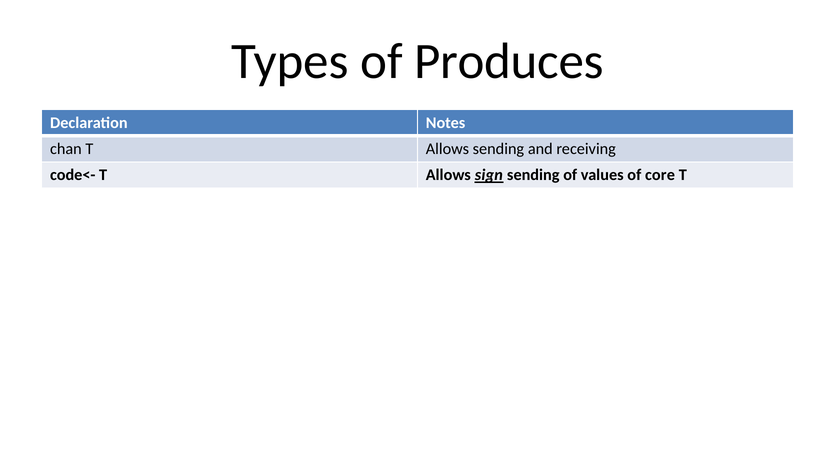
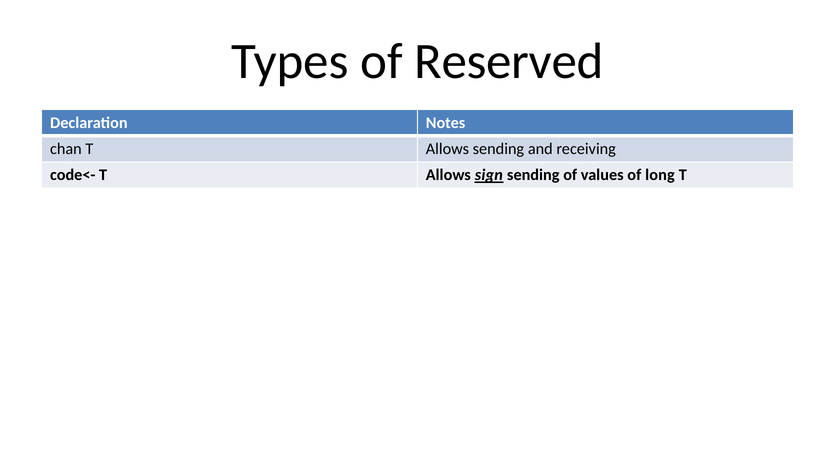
Produces: Produces -> Reserved
core: core -> long
